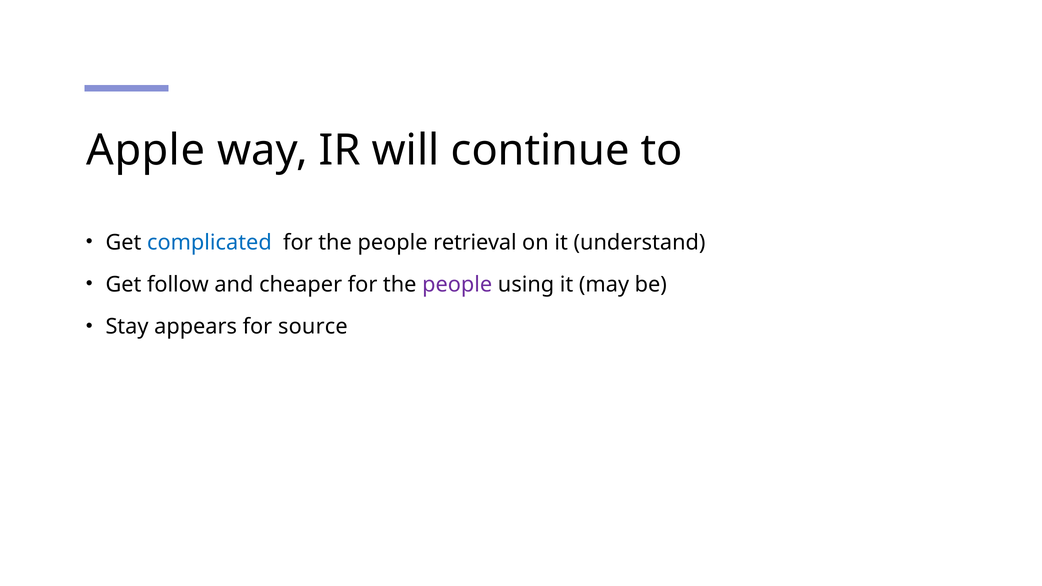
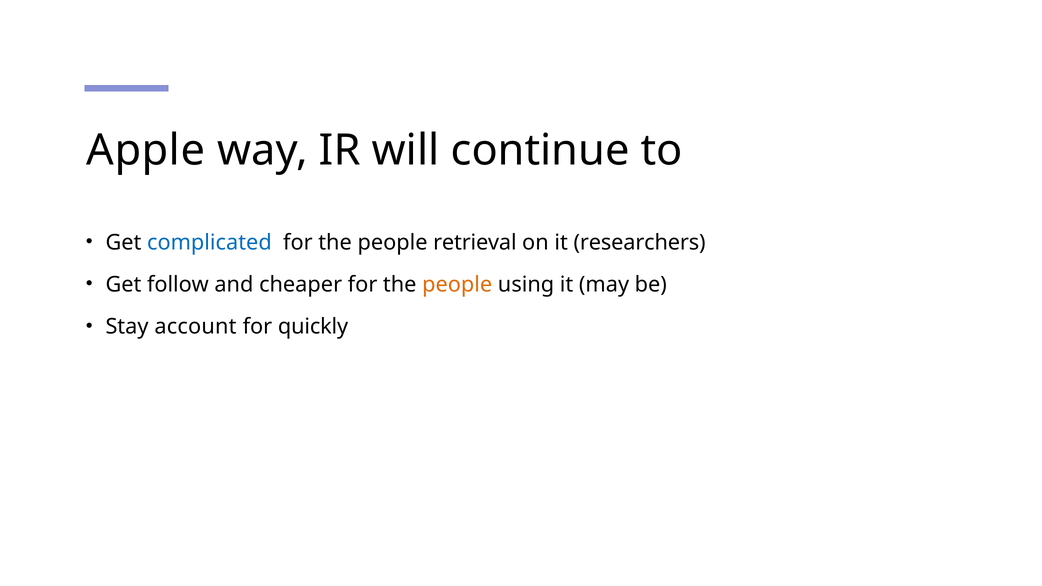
understand: understand -> researchers
people at (457, 285) colour: purple -> orange
appears: appears -> account
source: source -> quickly
